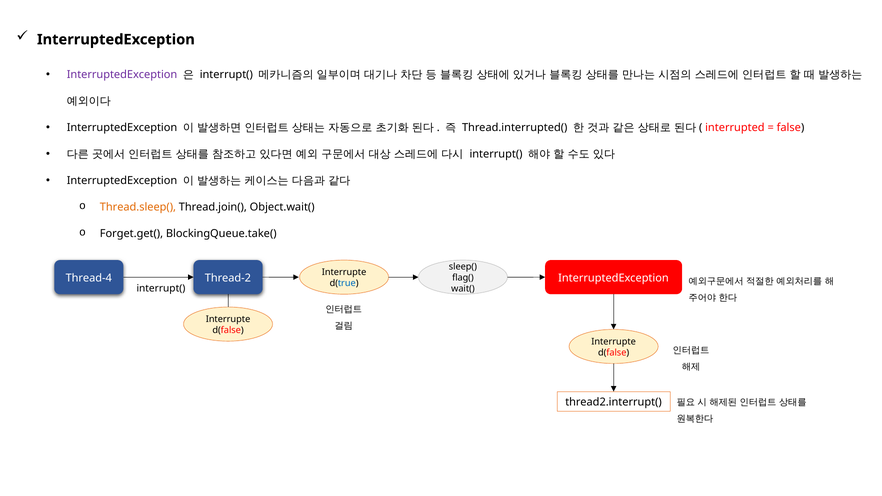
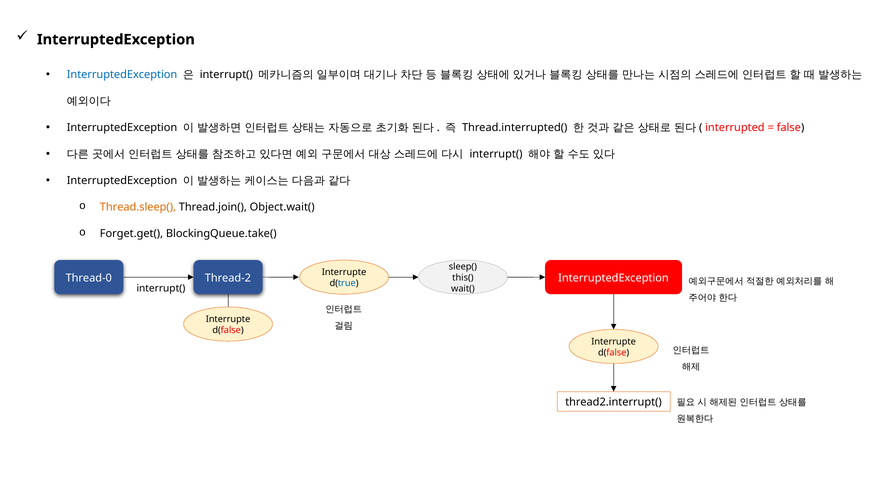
InterruptedException at (122, 75) colour: purple -> blue
Thread-4: Thread-4 -> Thread-0
flag(: flag( -> this(
